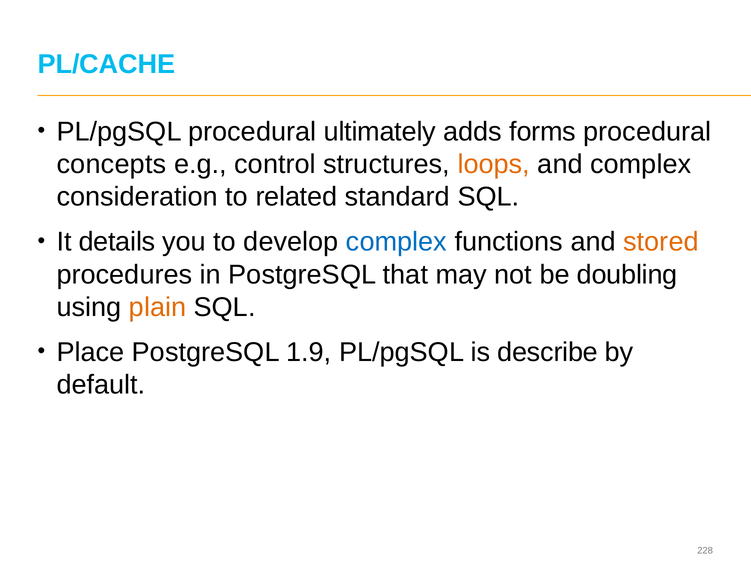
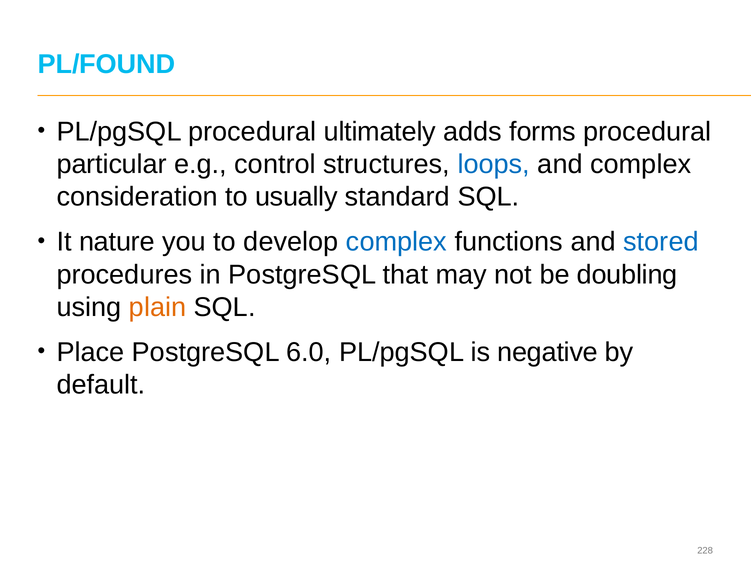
PL/CACHE: PL/CACHE -> PL/FOUND
concepts: concepts -> particular
loops colour: orange -> blue
related: related -> usually
details: details -> nature
stored colour: orange -> blue
1.9: 1.9 -> 6.0
describe: describe -> negative
